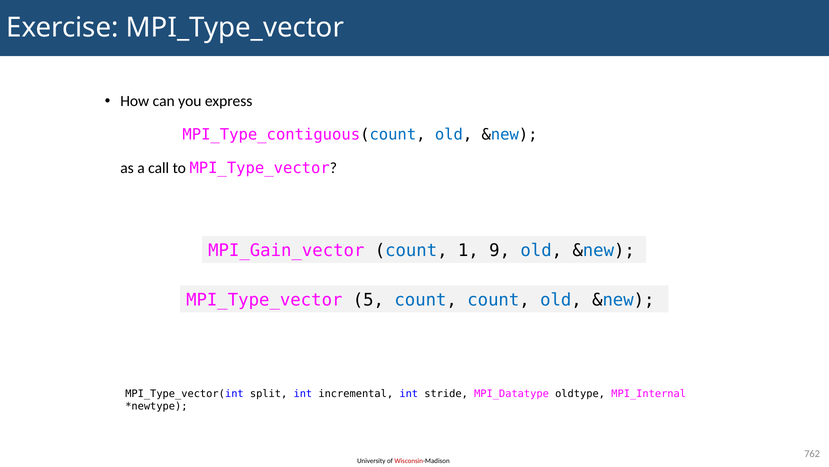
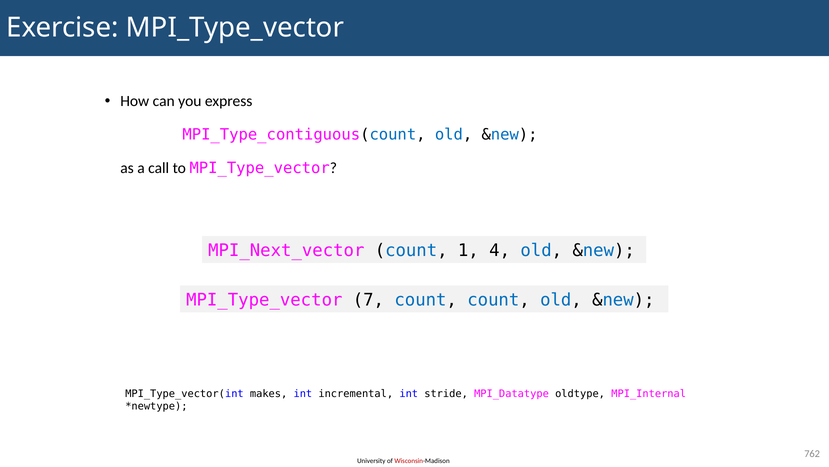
MPI_Gain_vector: MPI_Gain_vector -> MPI_Next_vector
9: 9 -> 4
5: 5 -> 7
split: split -> makes
